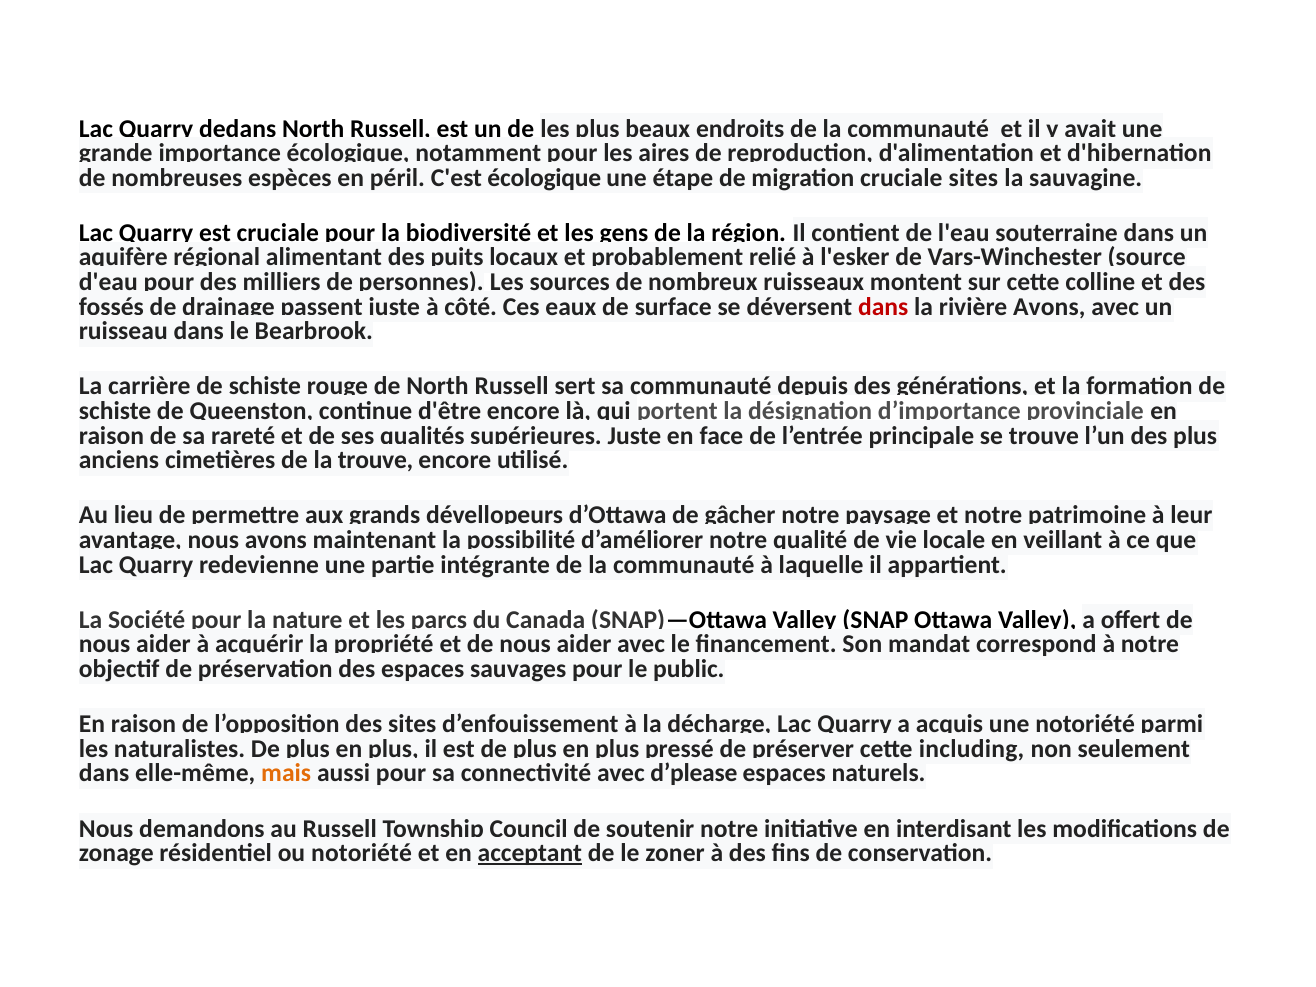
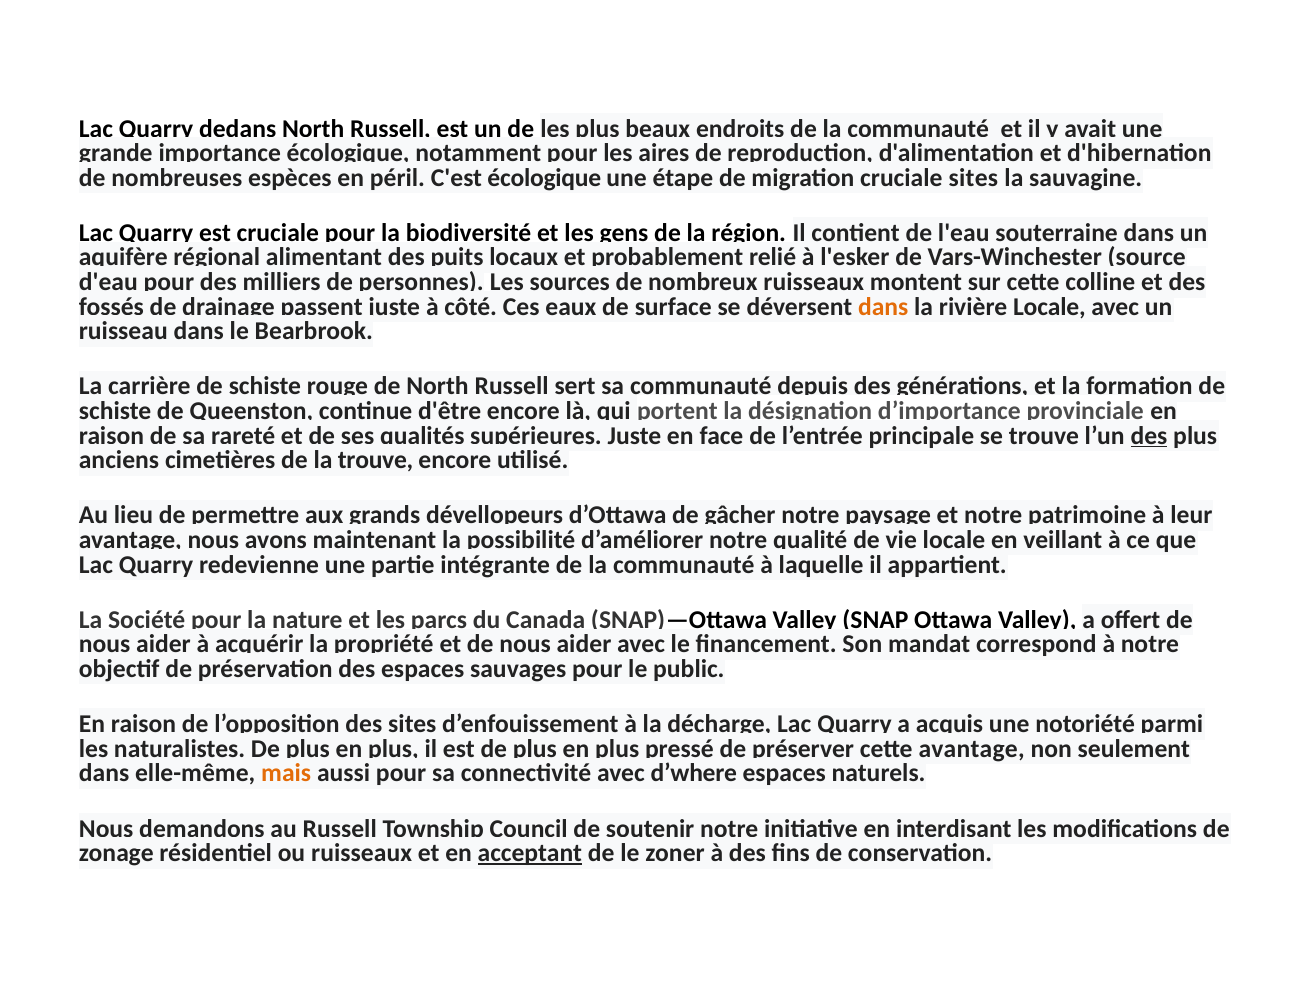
dans at (883, 307) colour: red -> orange
rivière Avons: Avons -> Locale
des at (1149, 436) underline: none -> present
including at (972, 749): including -> avantage
d’please: d’please -> d’where
ou notoriété: notoriété -> ruisseaux
